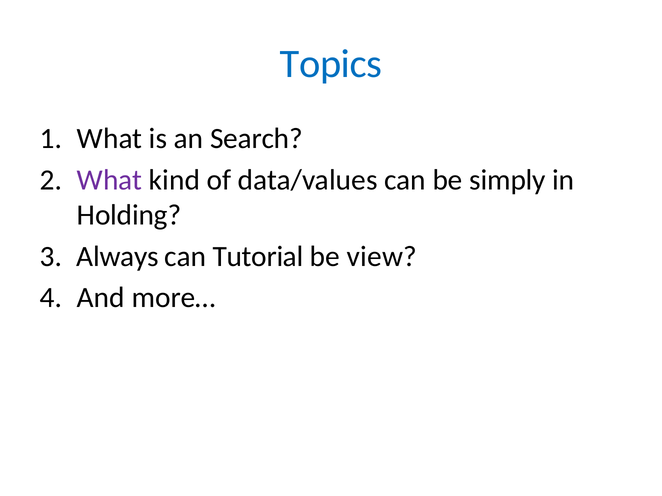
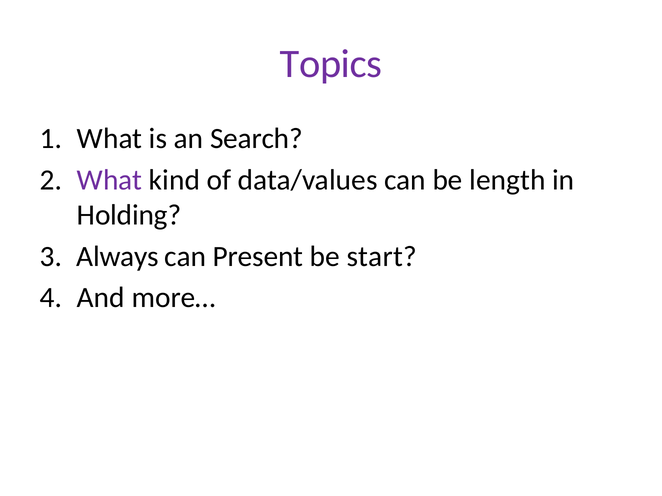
Topics colour: blue -> purple
simply: simply -> length
Tutorial: Tutorial -> Present
view: view -> start
